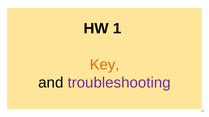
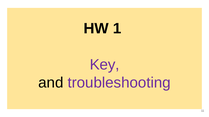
Key colour: orange -> purple
